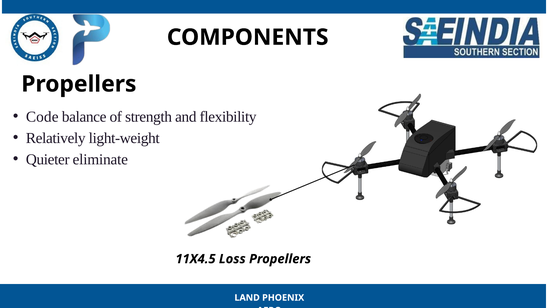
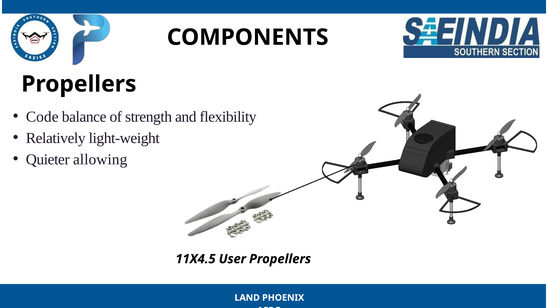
eliminate: eliminate -> allowing
Loss: Loss -> User
